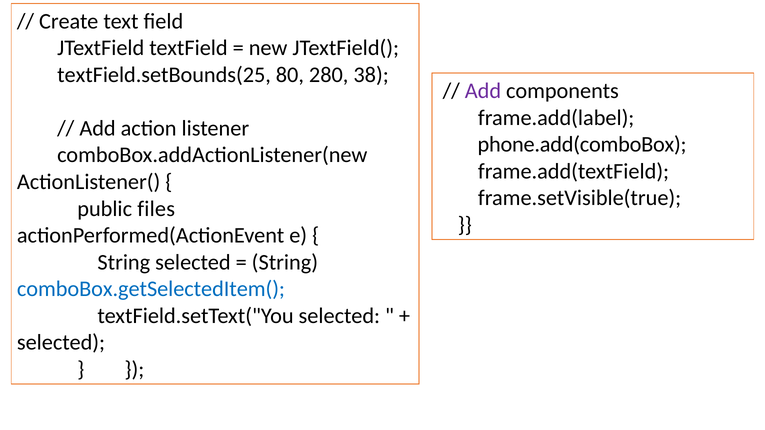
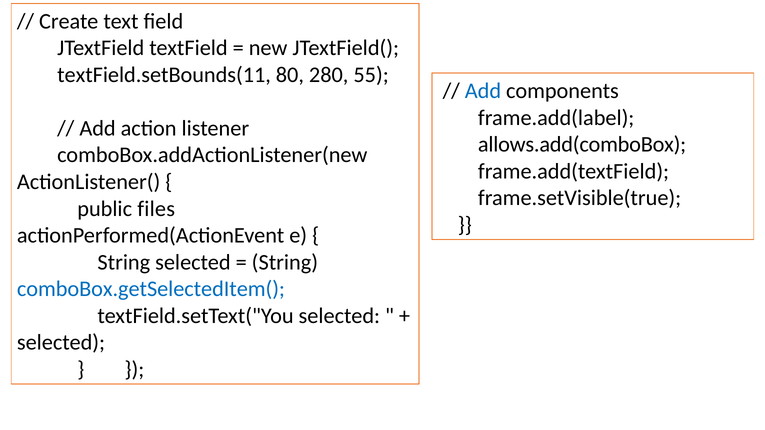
textField.setBounds(25: textField.setBounds(25 -> textField.setBounds(11
38: 38 -> 55
Add at (483, 91) colour: purple -> blue
phone.add(comboBox: phone.add(comboBox -> allows.add(comboBox
